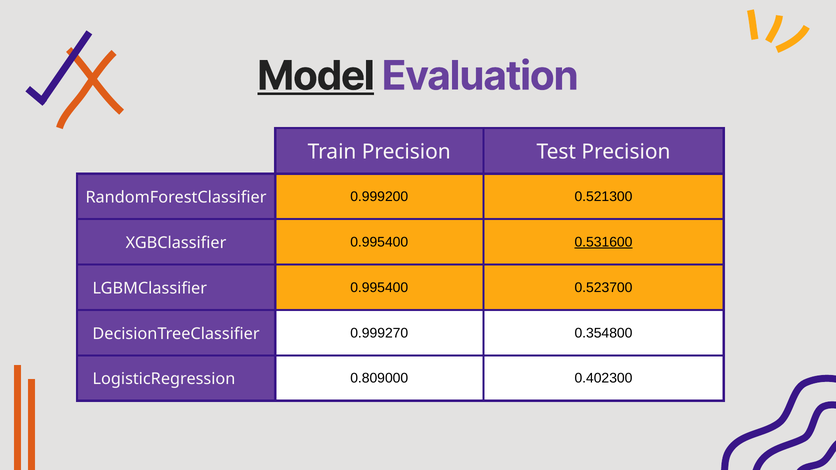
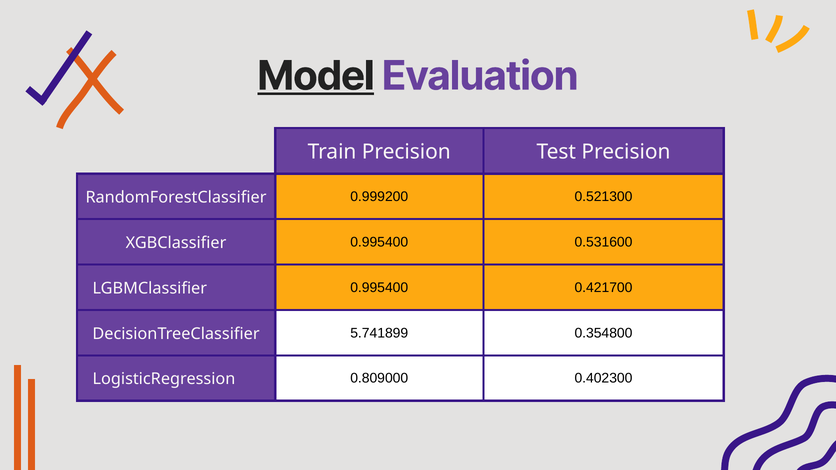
0.531600 underline: present -> none
0.523700: 0.523700 -> 0.421700
0.999270: 0.999270 -> 5.741899
